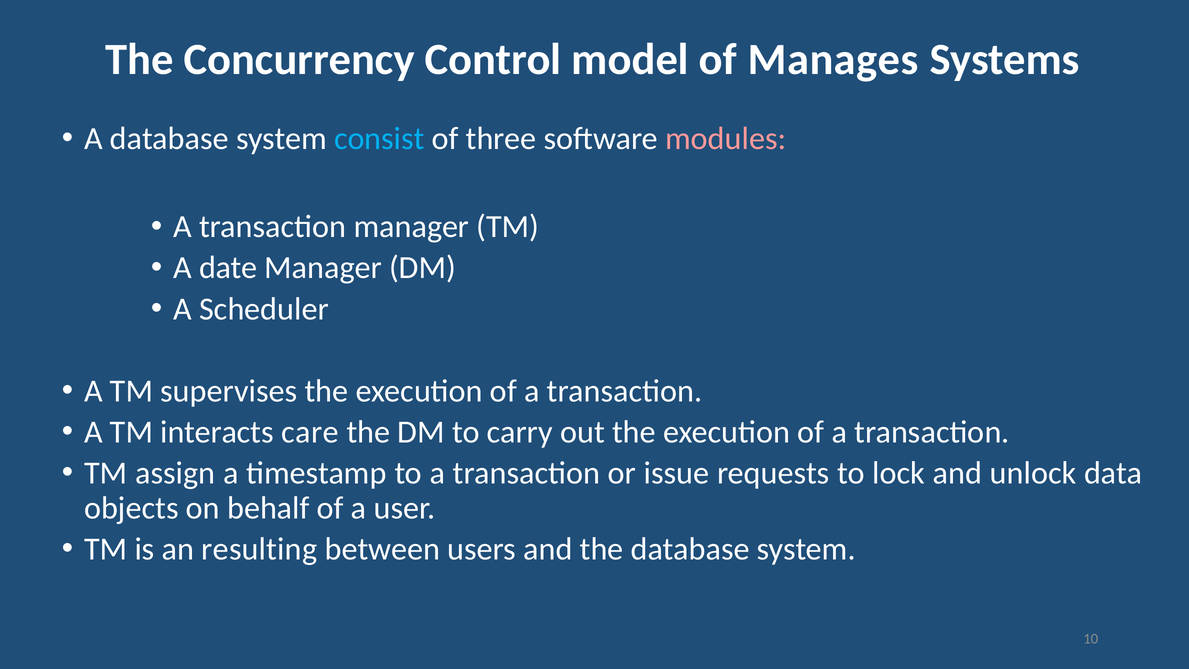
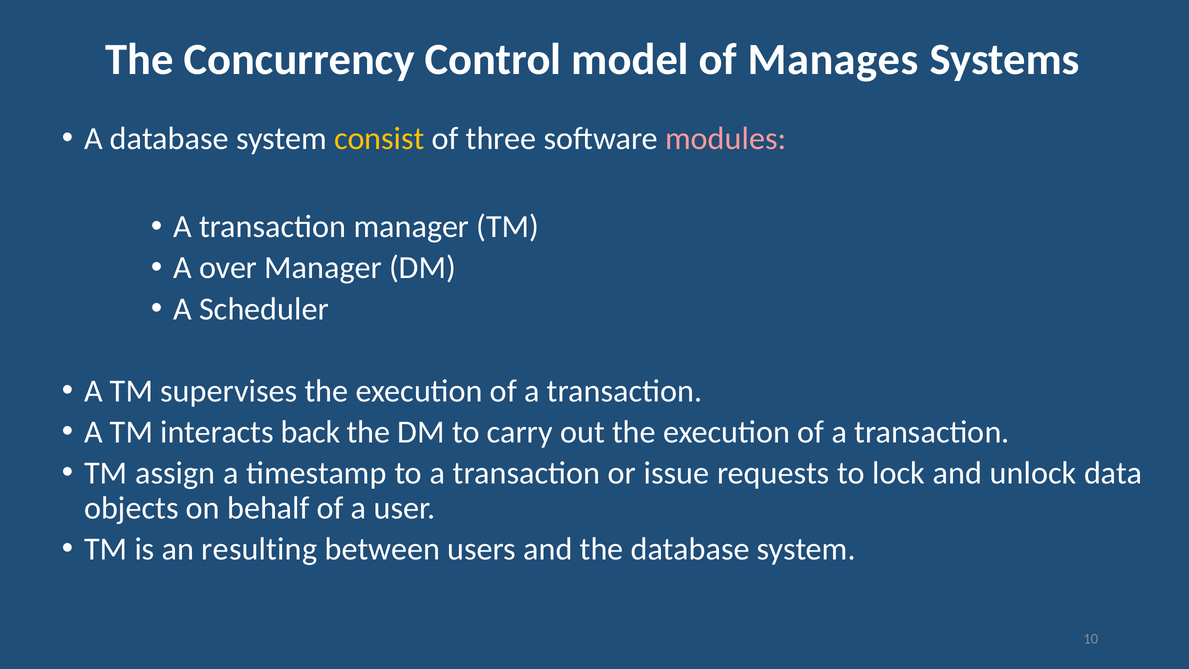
consist colour: light blue -> yellow
date: date -> over
care: care -> back
